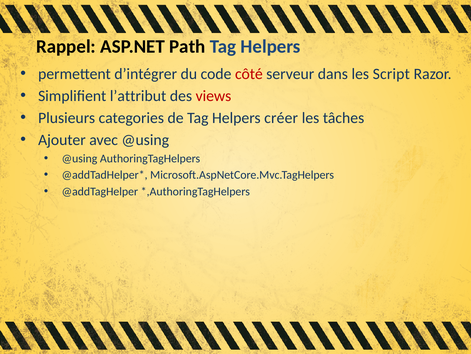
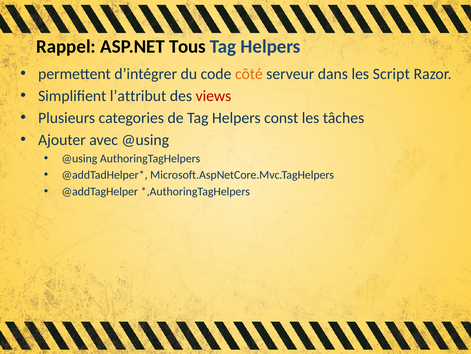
Path: Path -> Tous
côté colour: red -> orange
créer: créer -> const
